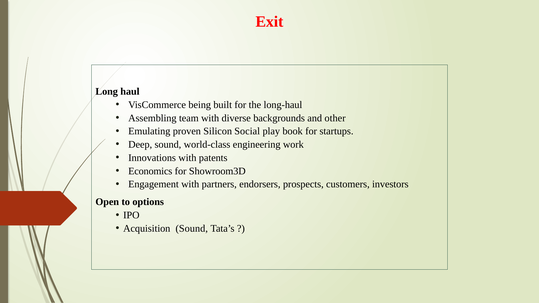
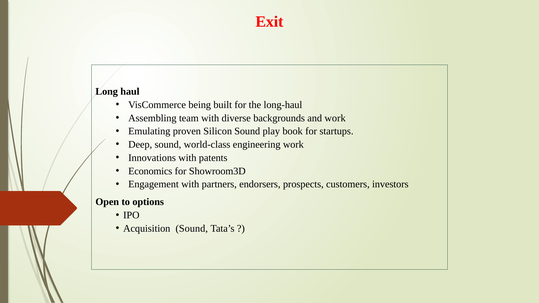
and other: other -> work
Silicon Social: Social -> Sound
